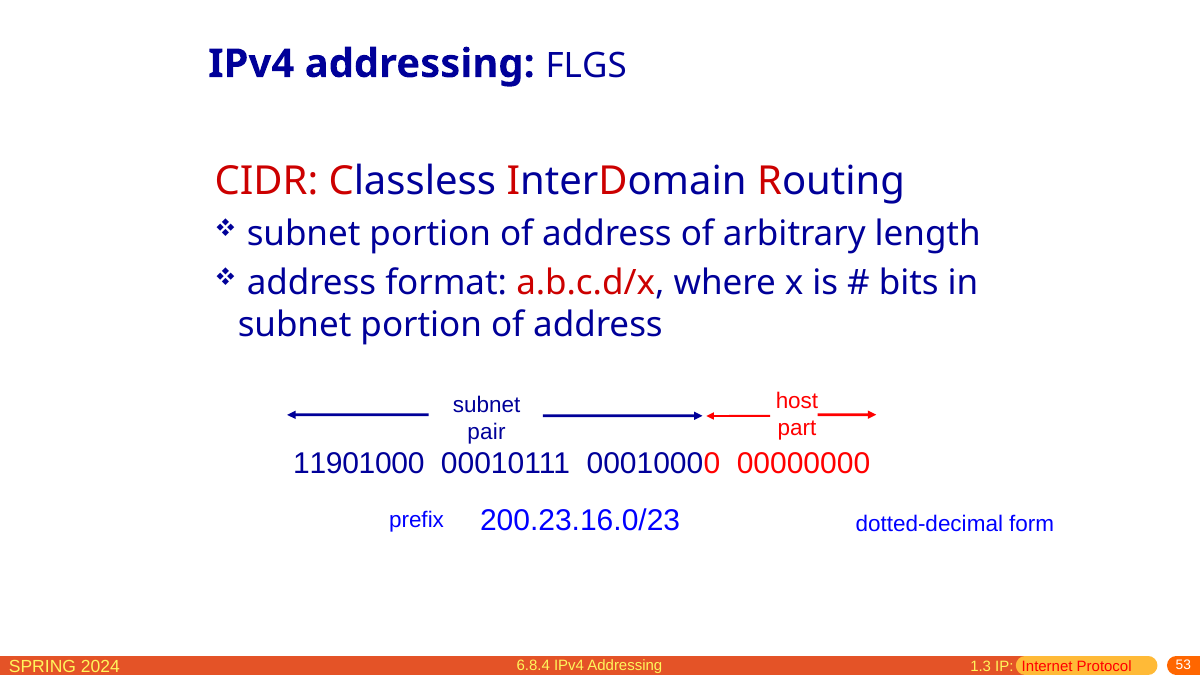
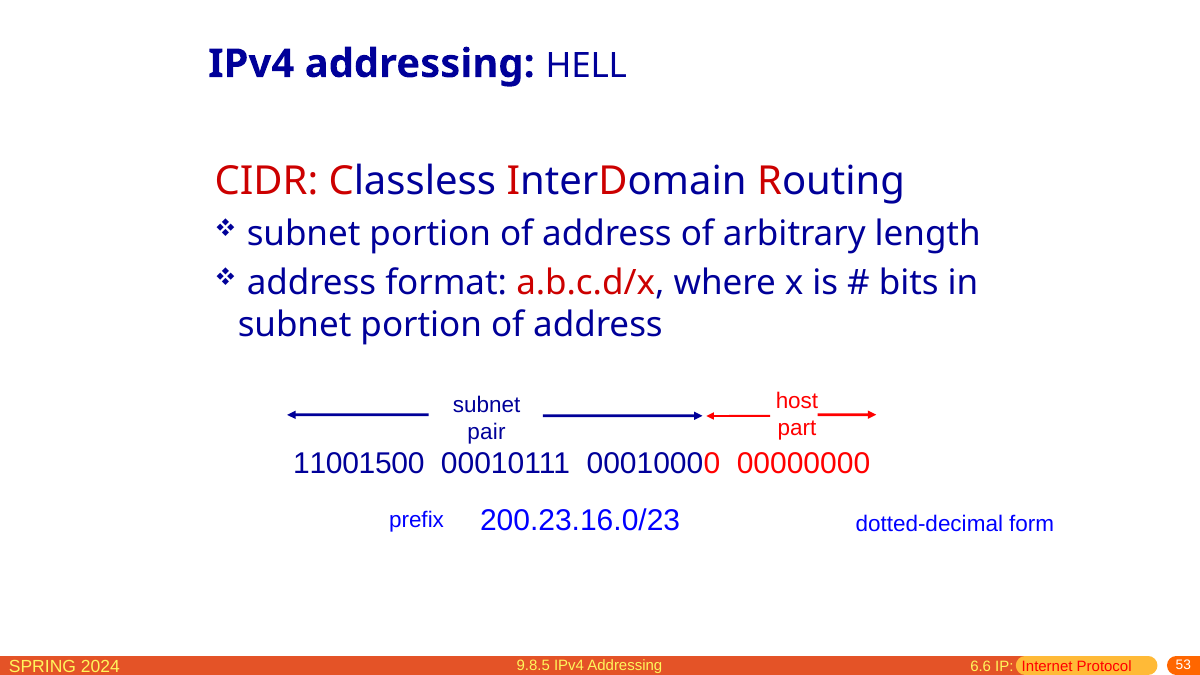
FLGS: FLGS -> HELL
11901000: 11901000 -> 11001500
6.8.4: 6.8.4 -> 9.8.5
1.3: 1.3 -> 6.6
